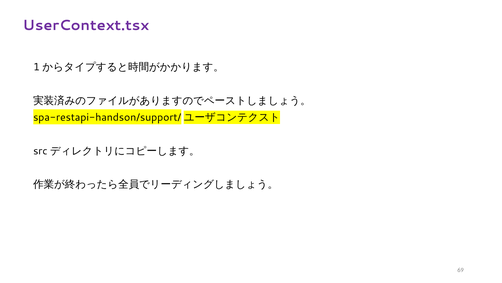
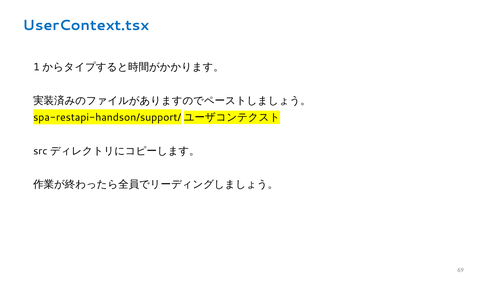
UserContext.tsx colour: purple -> blue
